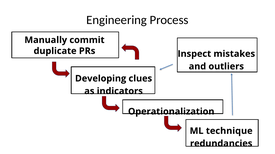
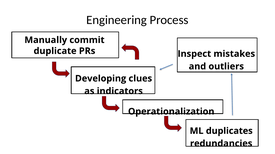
technique: technique -> duplicates
